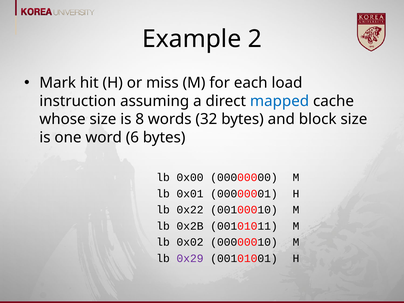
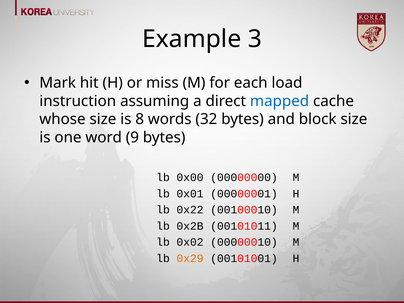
2: 2 -> 3
6: 6 -> 9
0x29 colour: purple -> orange
